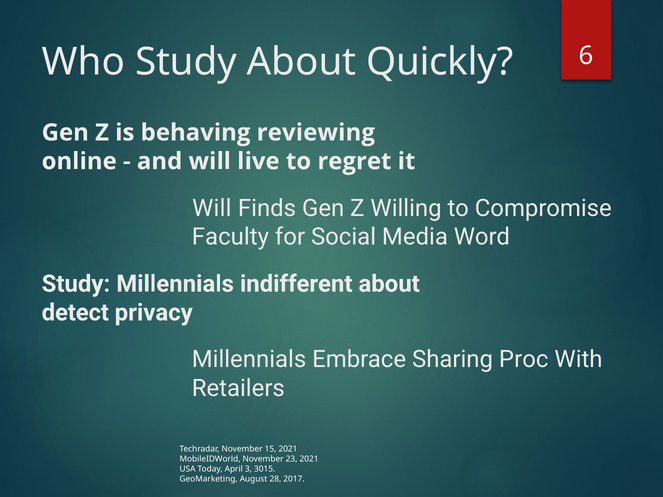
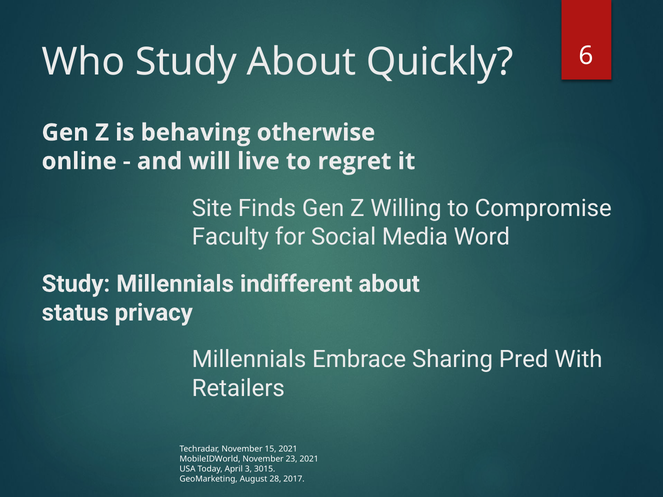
reviewing: reviewing -> otherwise
Will at (212, 208): Will -> Site
detect: detect -> status
Proc: Proc -> Pred
